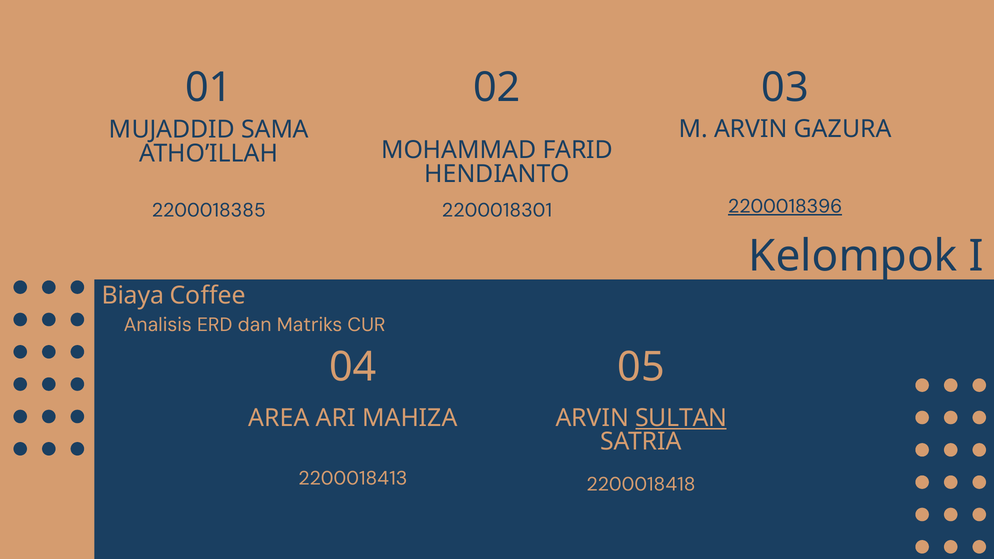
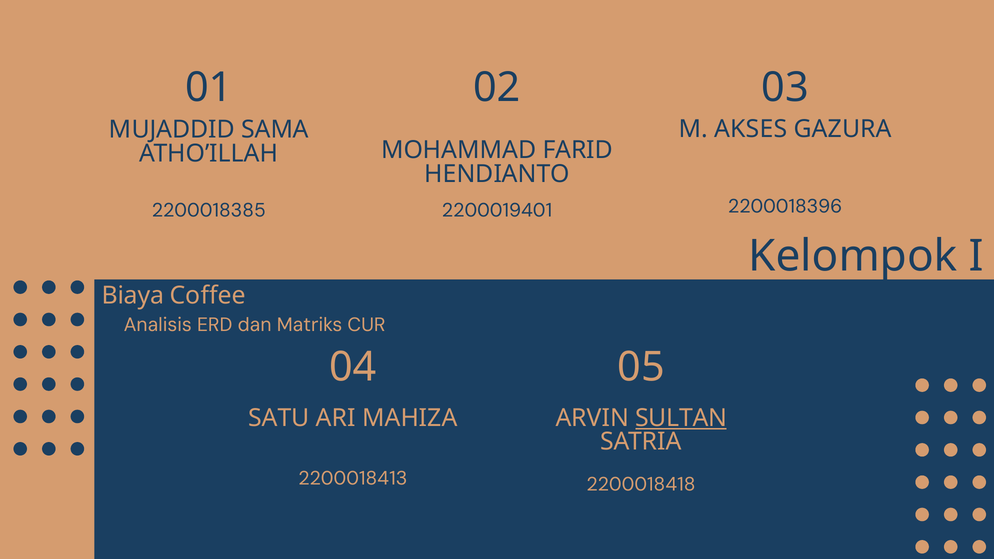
M ARVIN: ARVIN -> AKSES
2200018396 underline: present -> none
2200018301: 2200018301 -> 2200019401
AREA: AREA -> SATU
